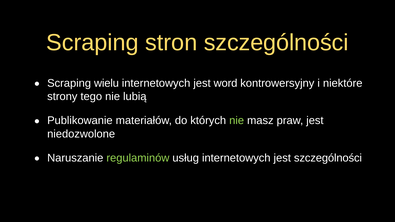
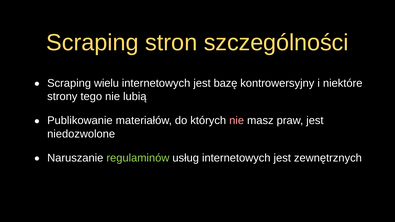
word: word -> bazę
nie at (237, 121) colour: light green -> pink
jest szczególności: szczególności -> zewnętrznych
